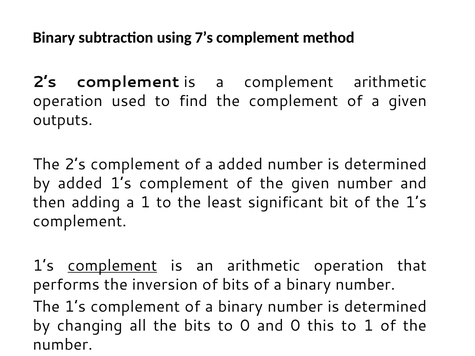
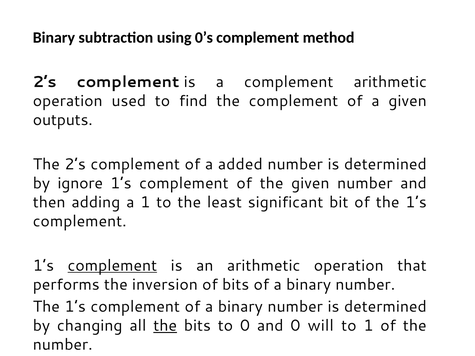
7’s: 7’s -> 0’s
by added: added -> ignore
the at (165, 326) underline: none -> present
this: this -> will
